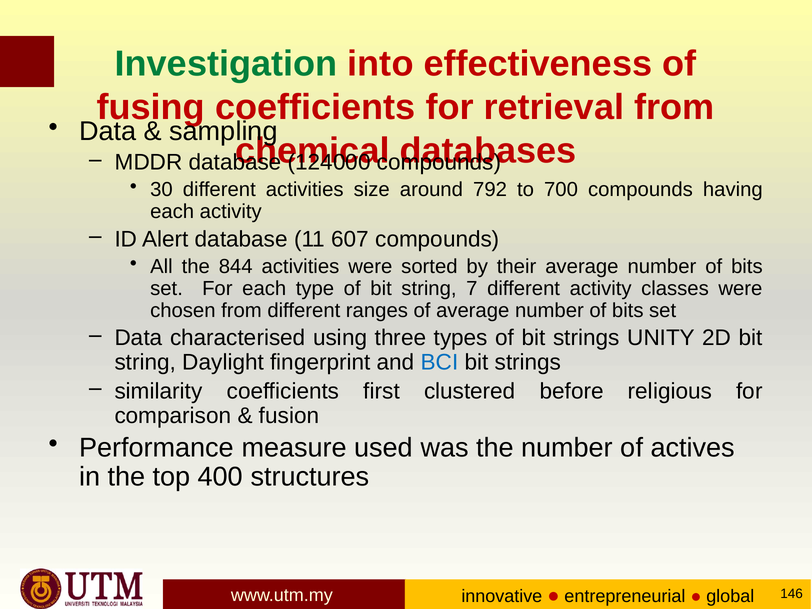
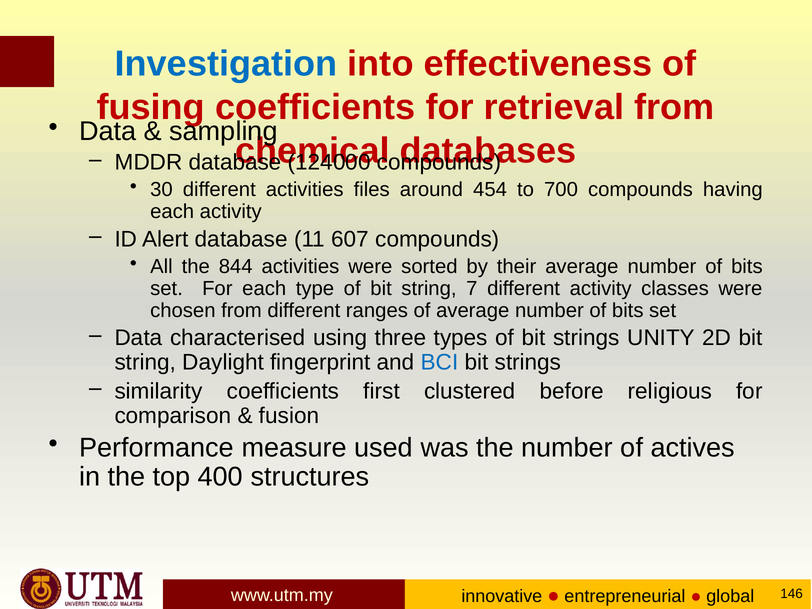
Investigation colour: green -> blue
size: size -> files
792: 792 -> 454
